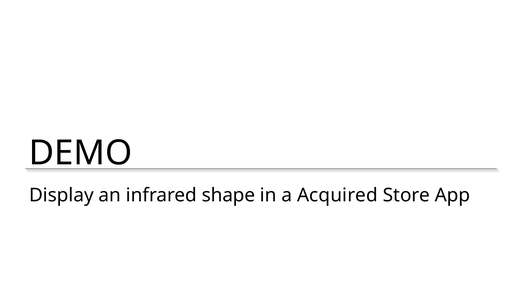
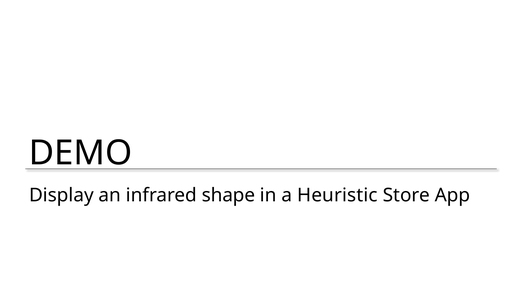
Acquired: Acquired -> Heuristic
